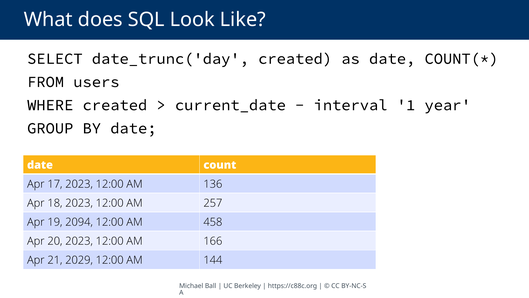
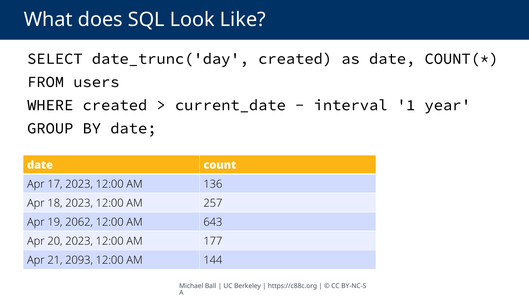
2094: 2094 -> 2062
458: 458 -> 643
166: 166 -> 177
2029: 2029 -> 2093
